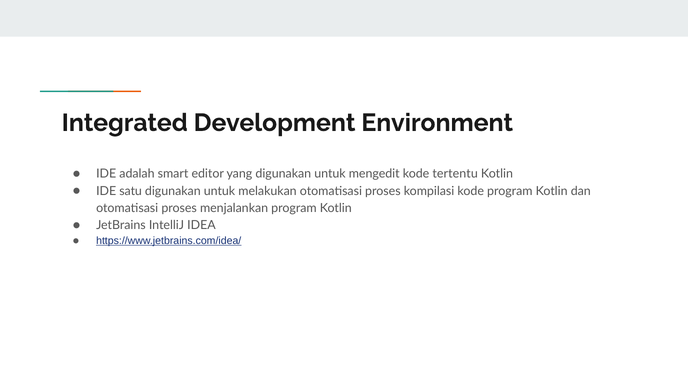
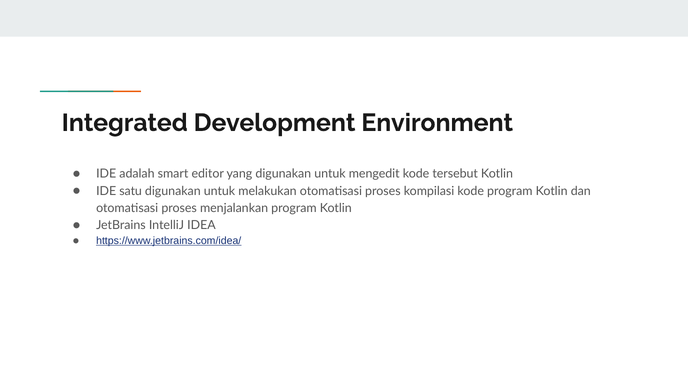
tertentu: tertentu -> tersebut
